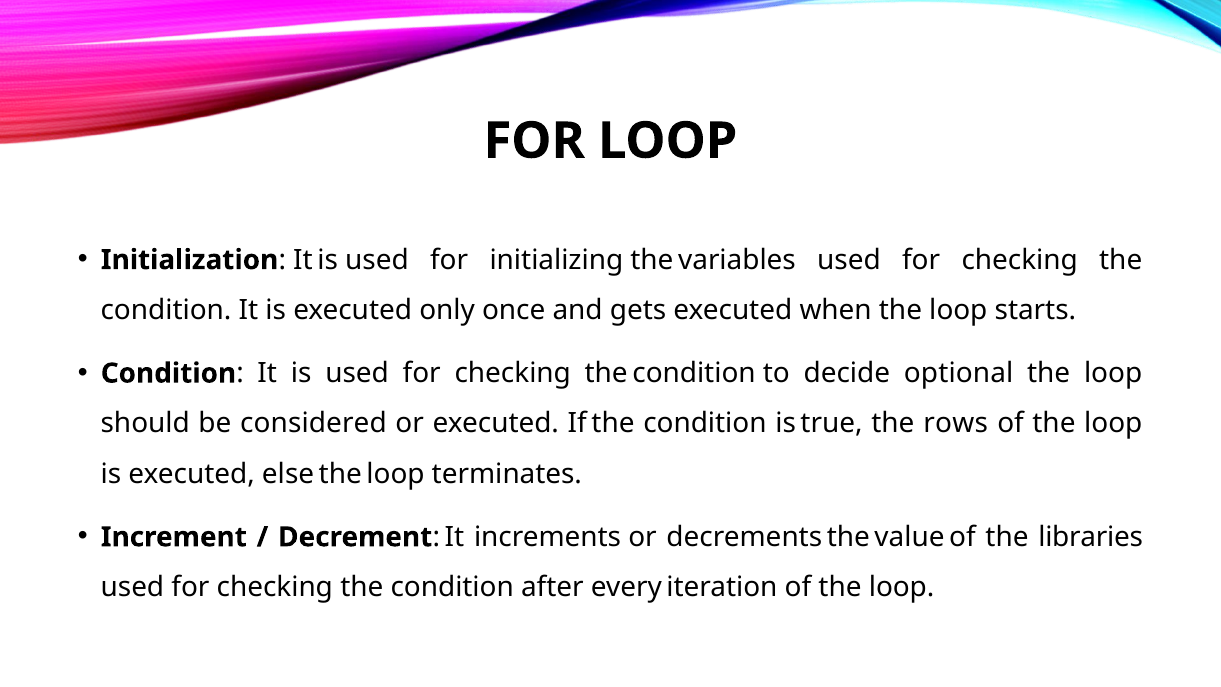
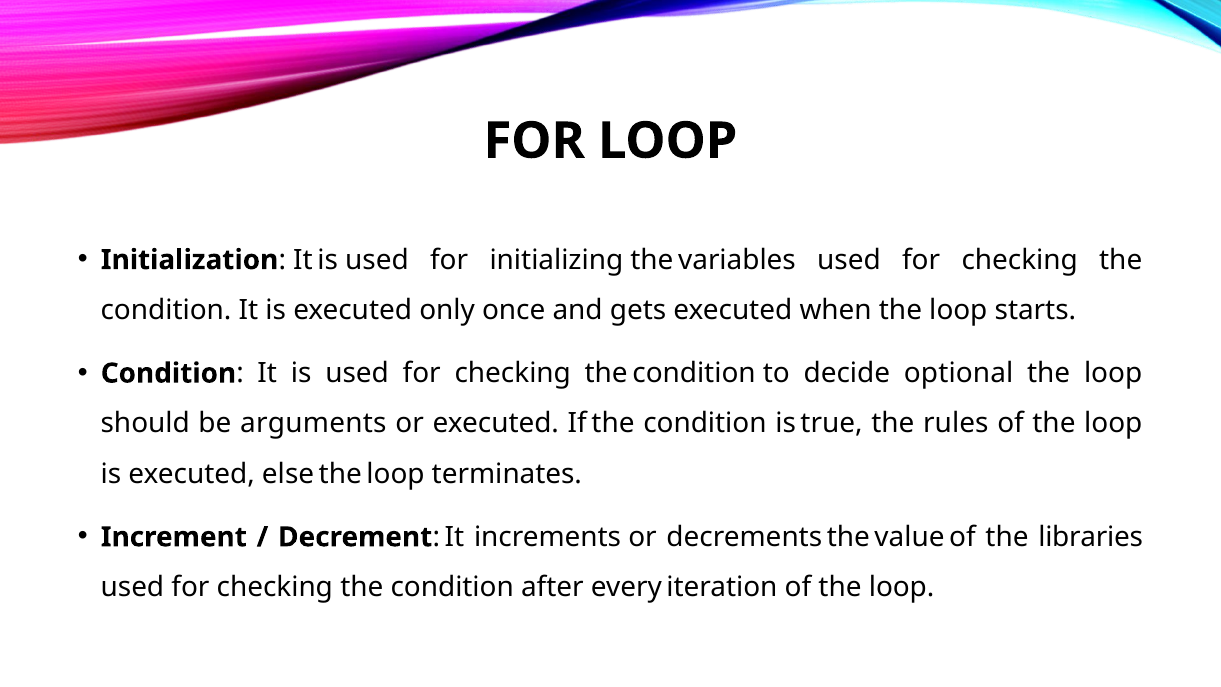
considered: considered -> arguments
rows: rows -> rules
